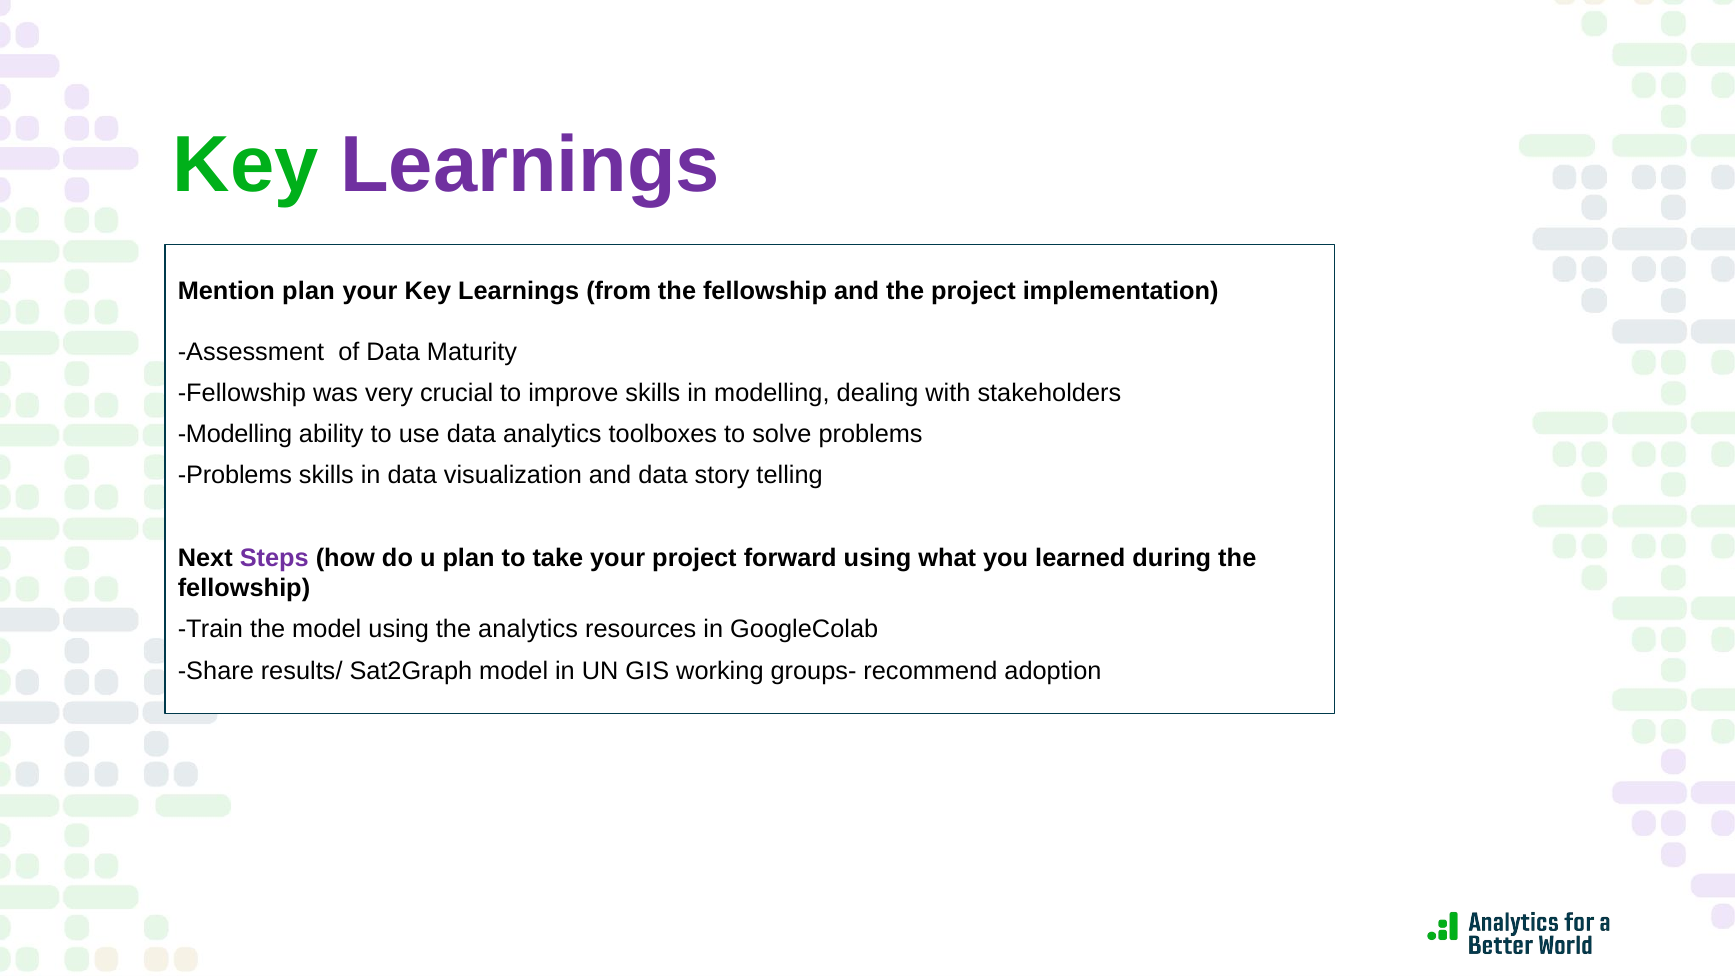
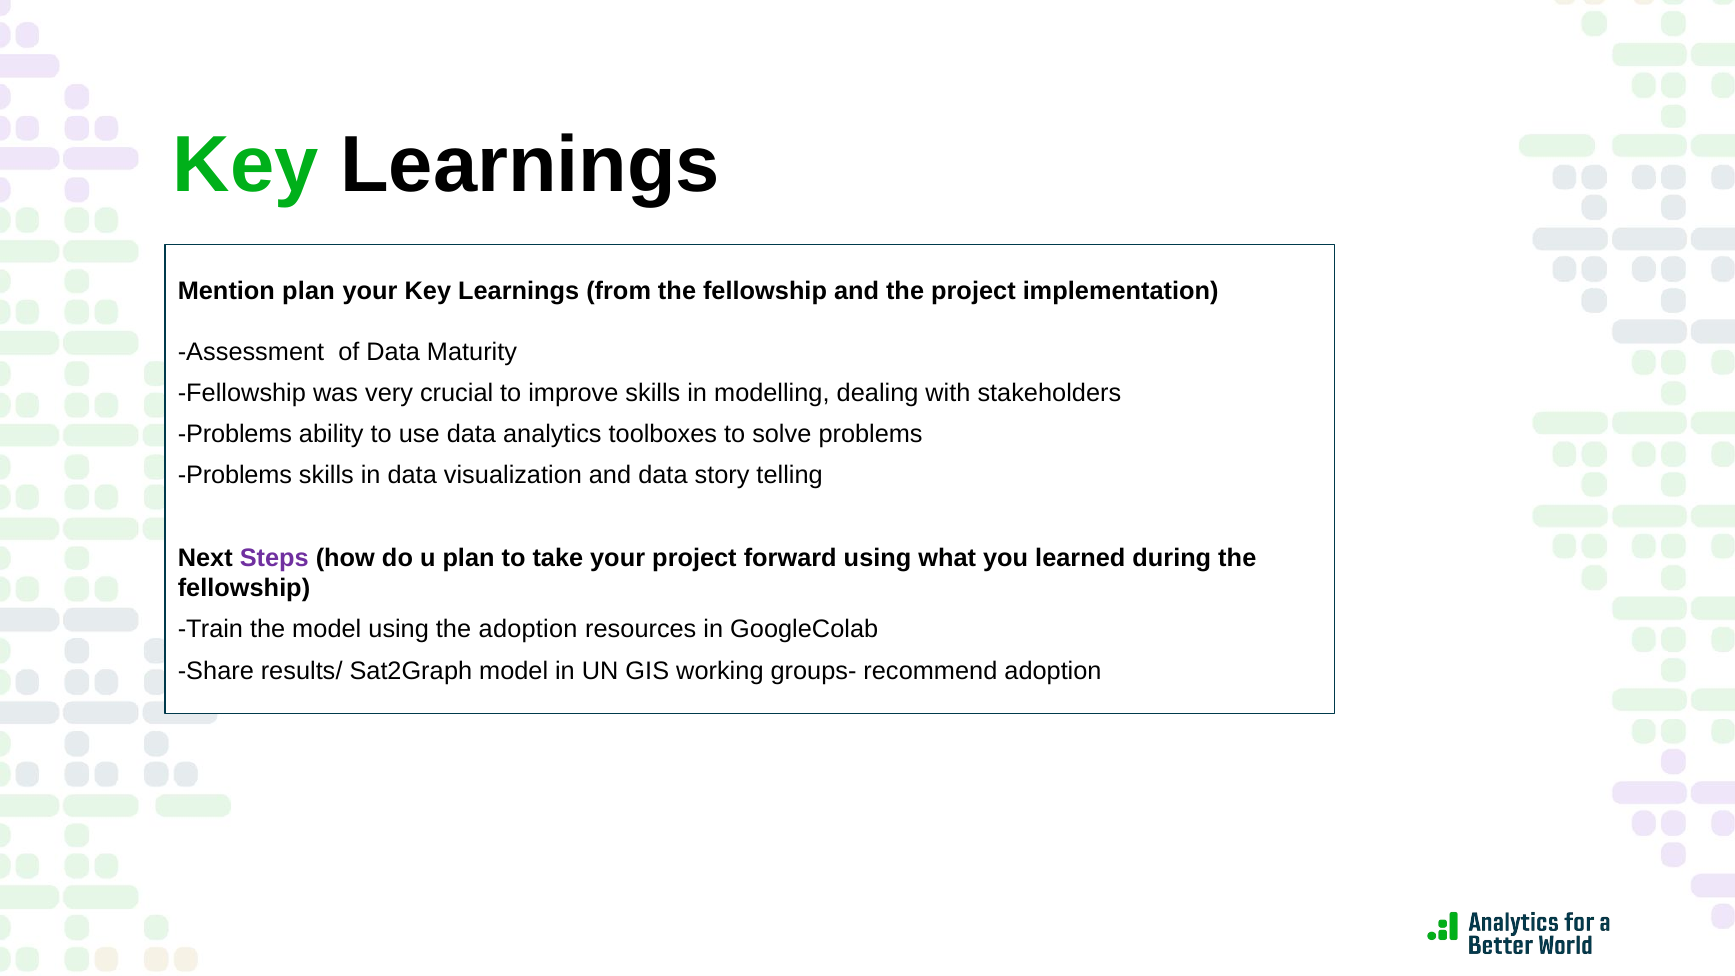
Learnings at (530, 165) colour: purple -> black
Modelling at (235, 434): Modelling -> Problems
the analytics: analytics -> adoption
